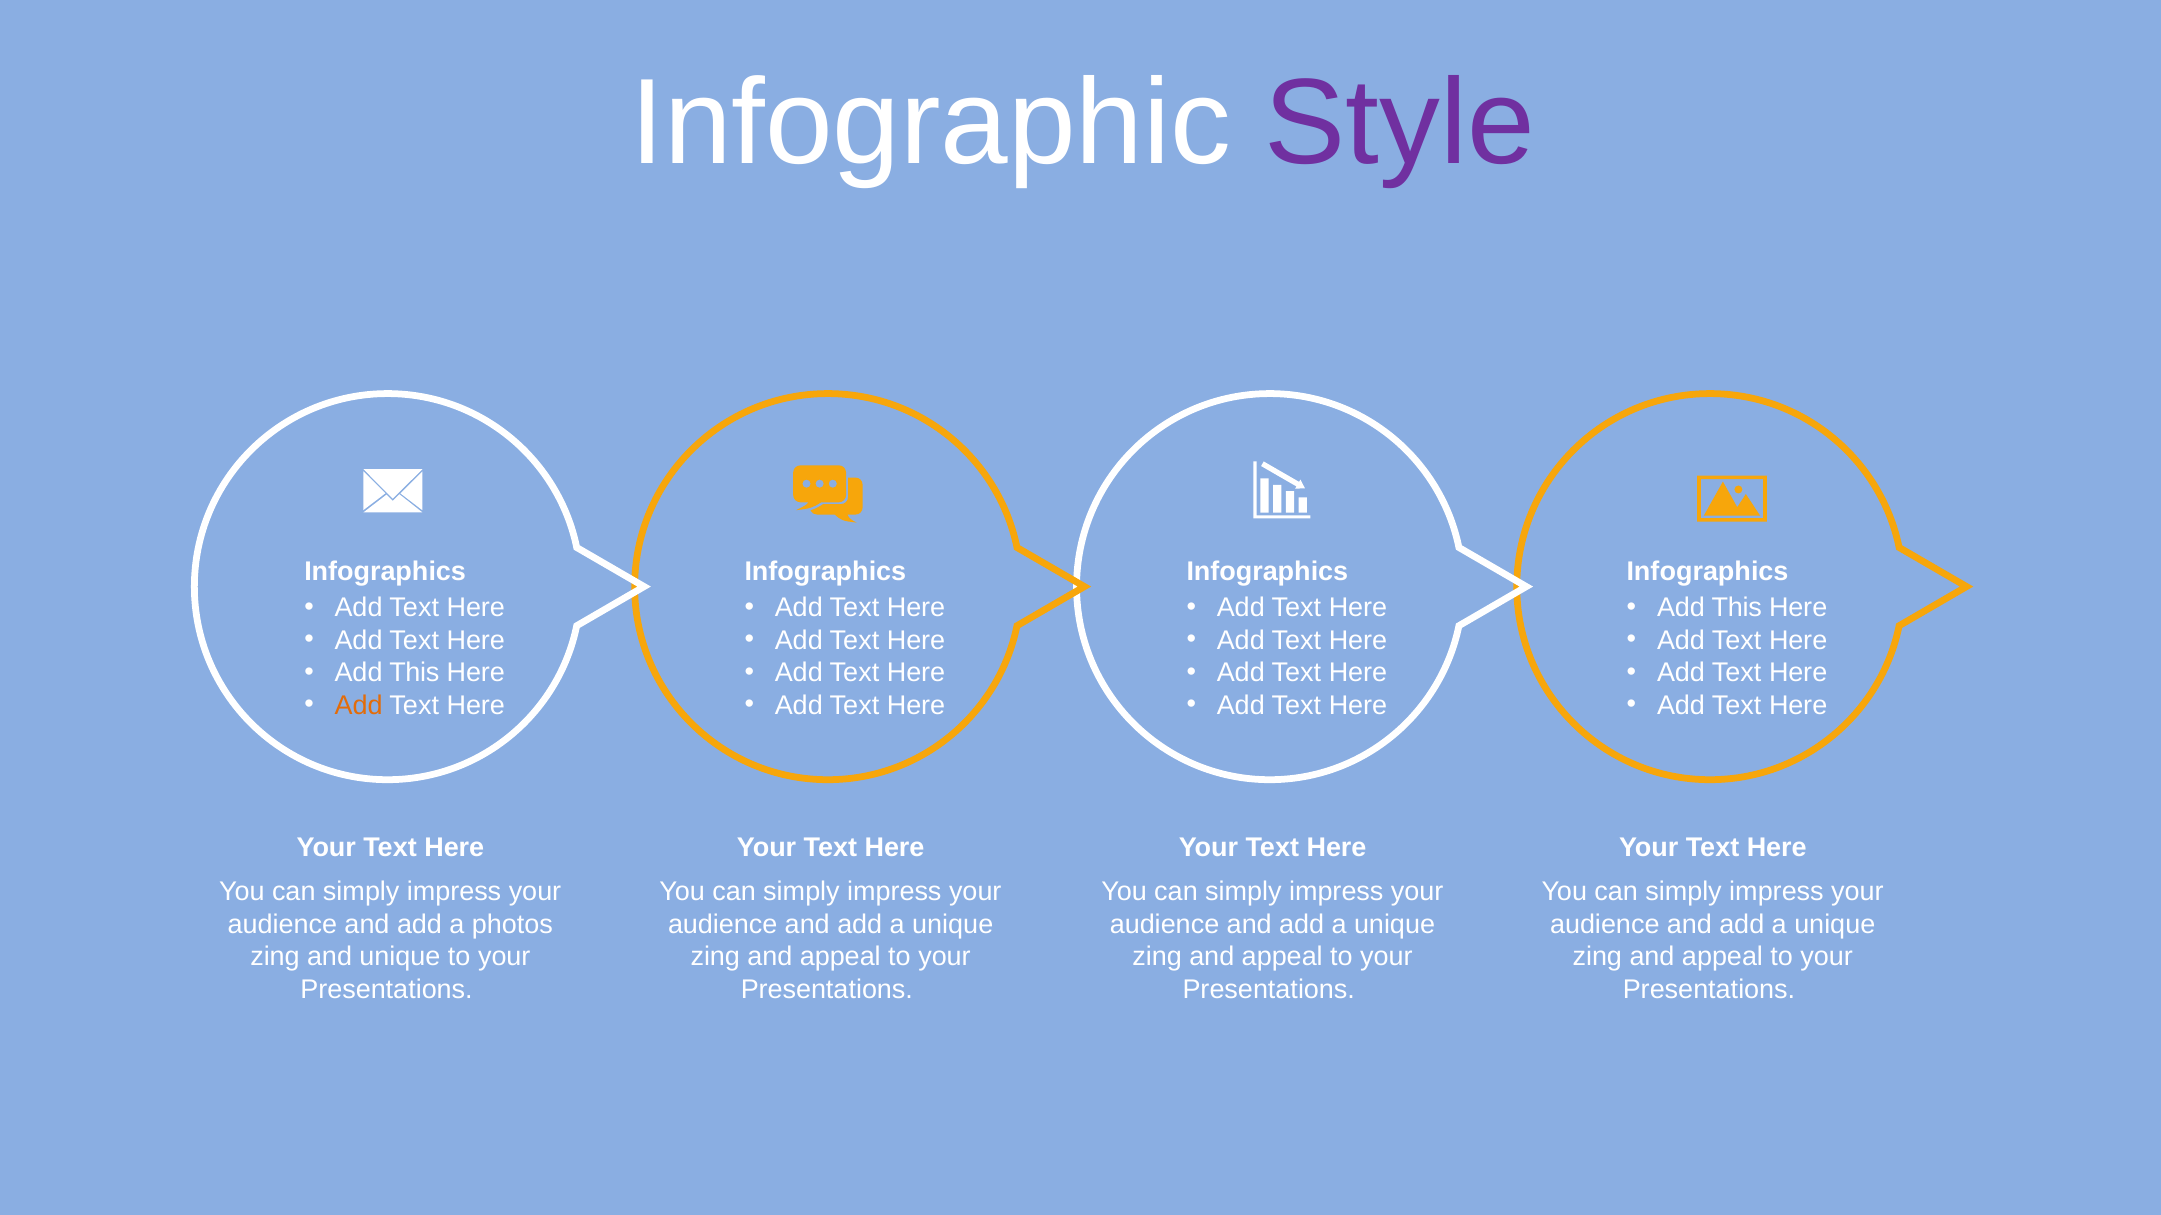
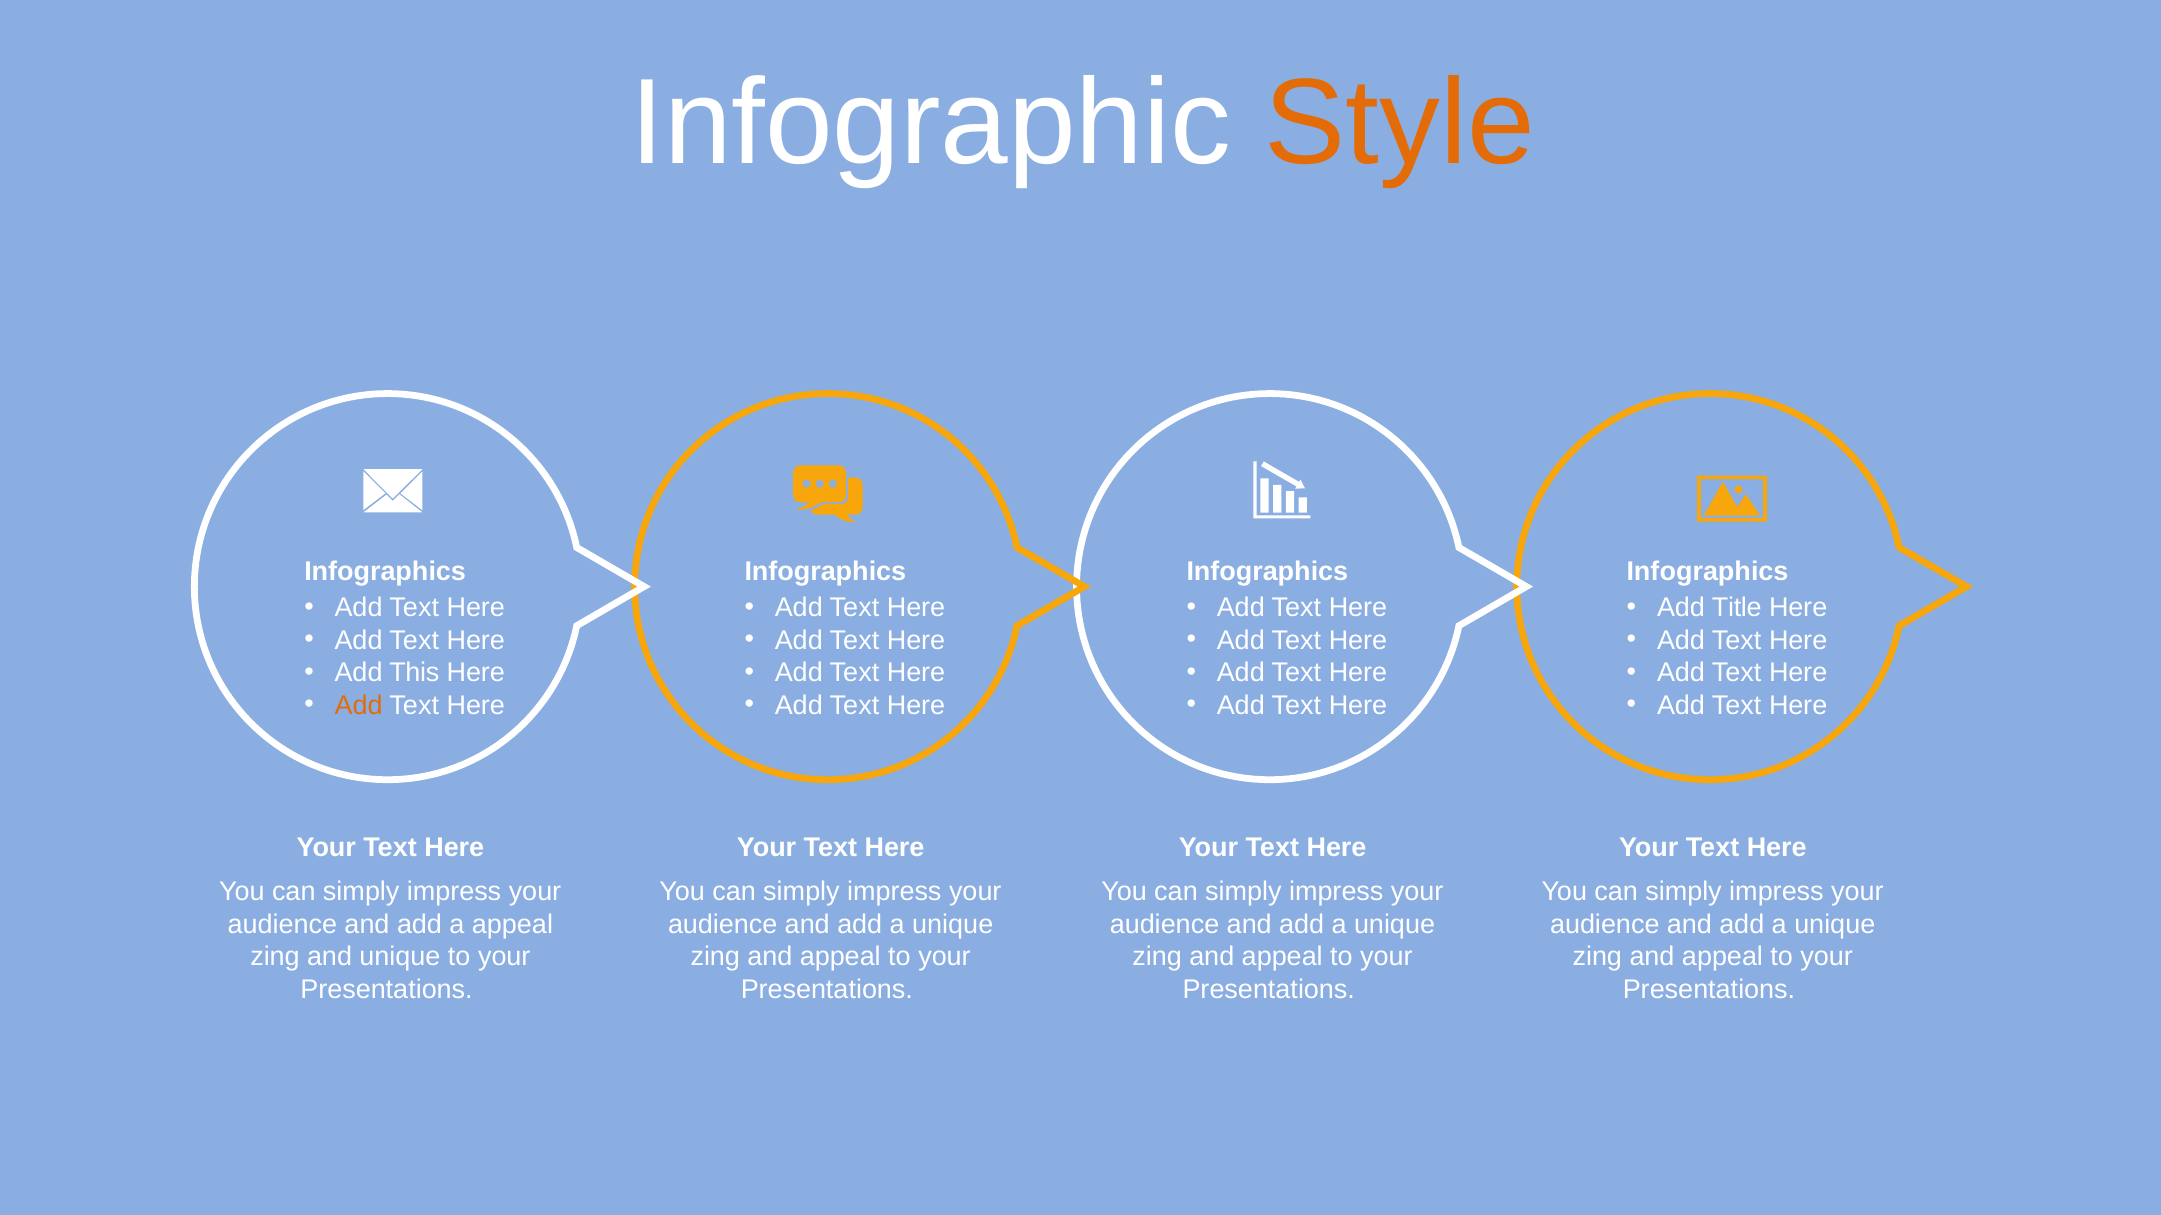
Style colour: purple -> orange
This at (1737, 608): This -> Title
a photos: photos -> appeal
